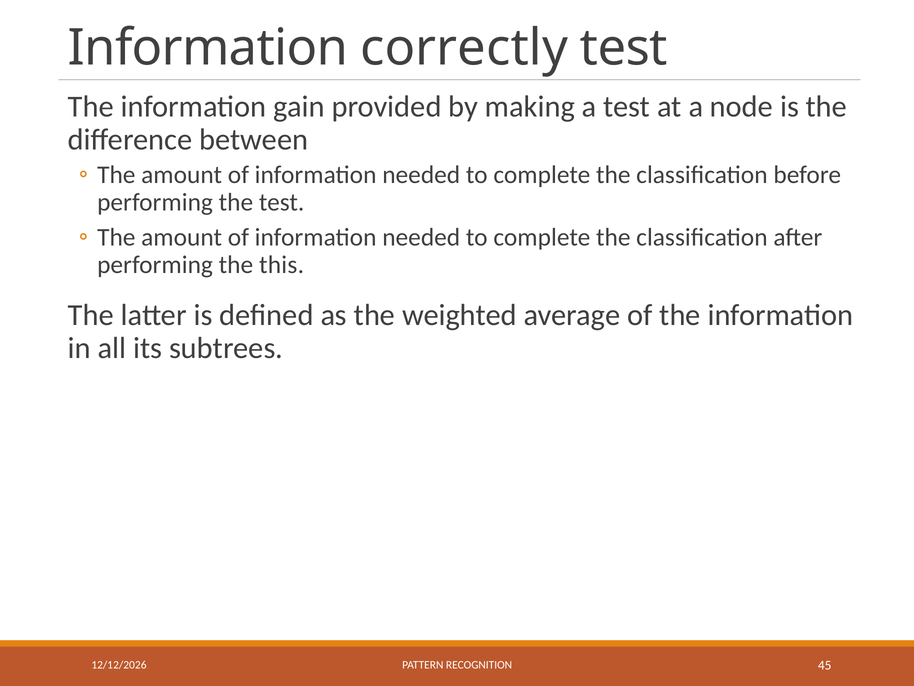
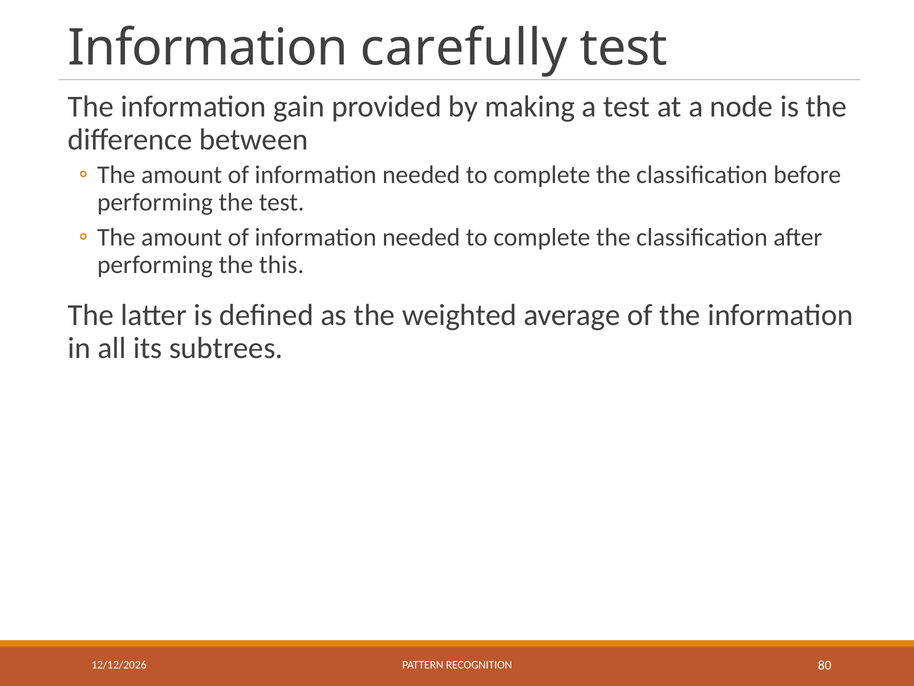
correctly: correctly -> carefully
45: 45 -> 80
